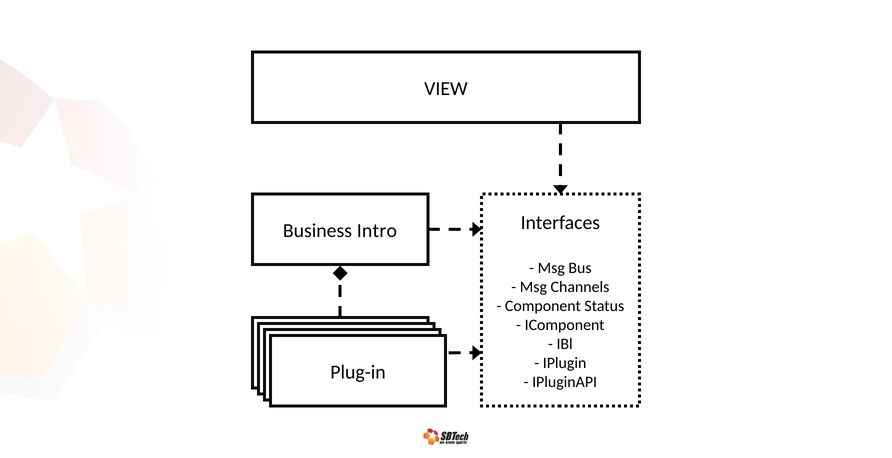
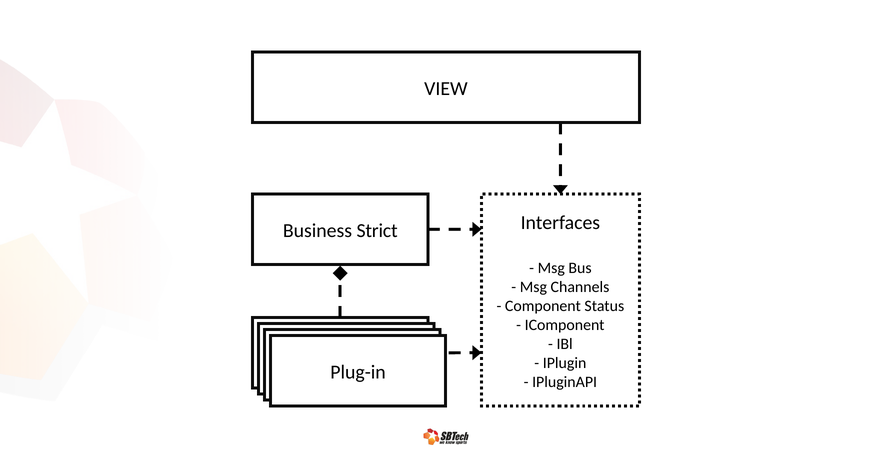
Intro: Intro -> Strict
